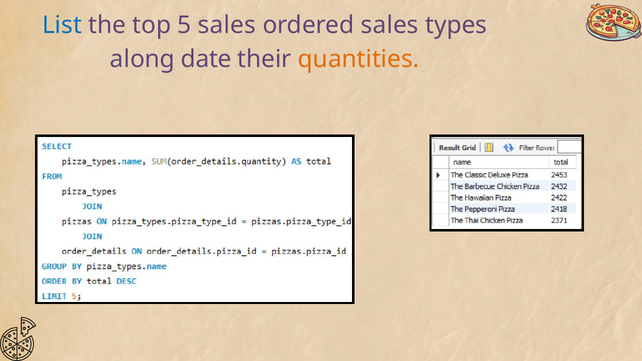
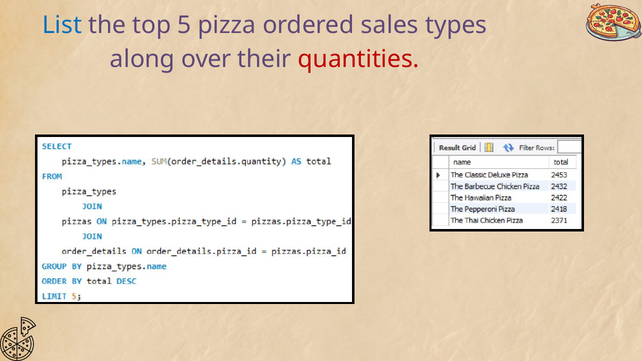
5 sales: sales -> pizza
date: date -> over
quantities colour: orange -> red
